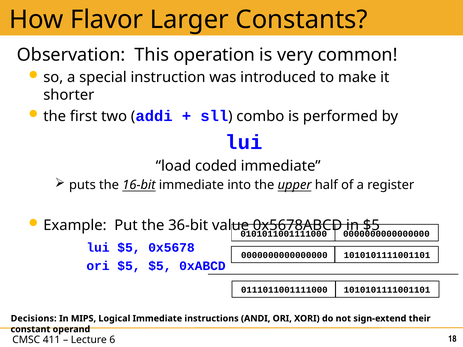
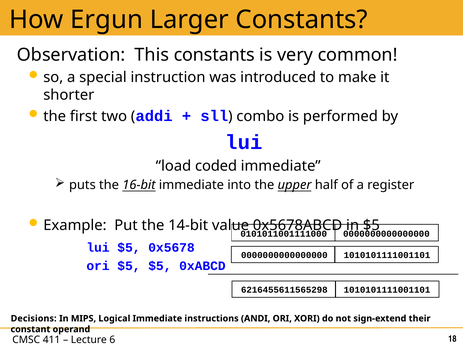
Flavor: Flavor -> Ergun
This operation: operation -> constants
36-bit: 36-bit -> 14-bit
0111011001111000: 0111011001111000 -> 6216455611565298
